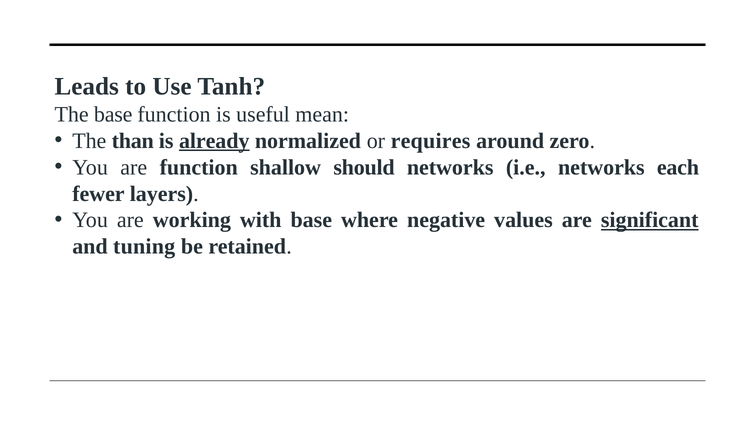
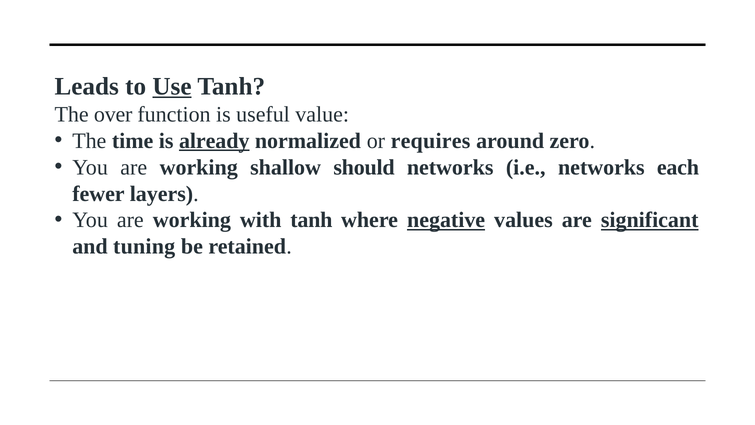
Use underline: none -> present
The base: base -> over
mean: mean -> value
than: than -> time
function at (199, 167): function -> working
with base: base -> tanh
negative underline: none -> present
